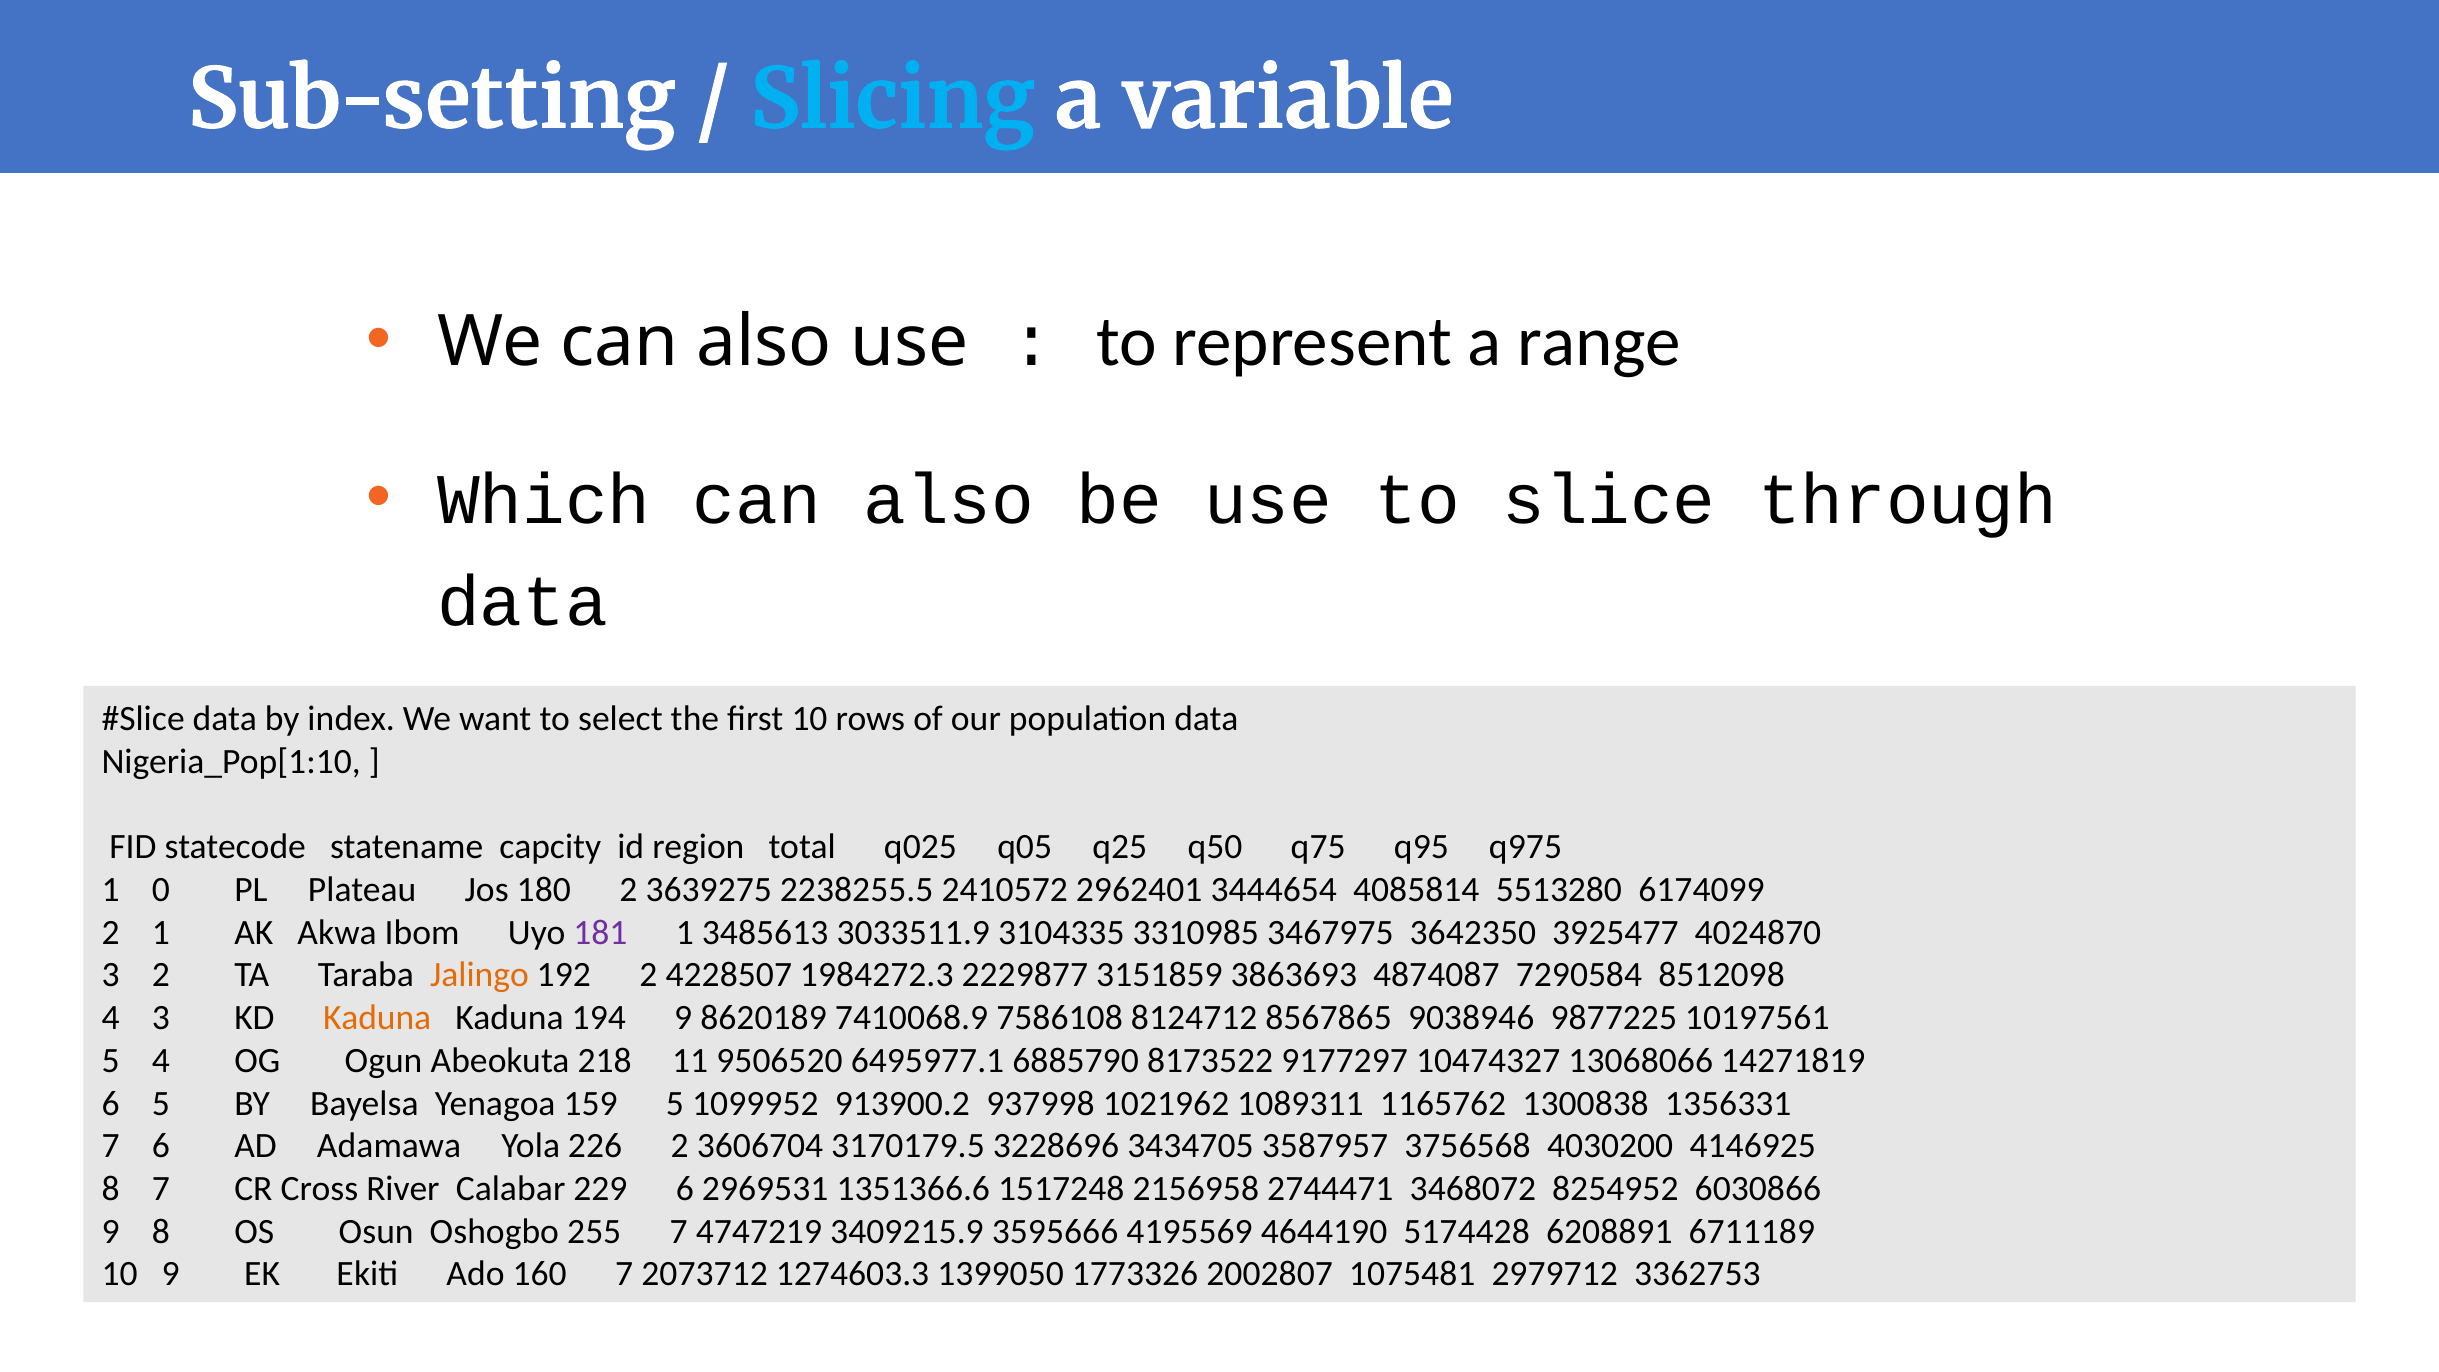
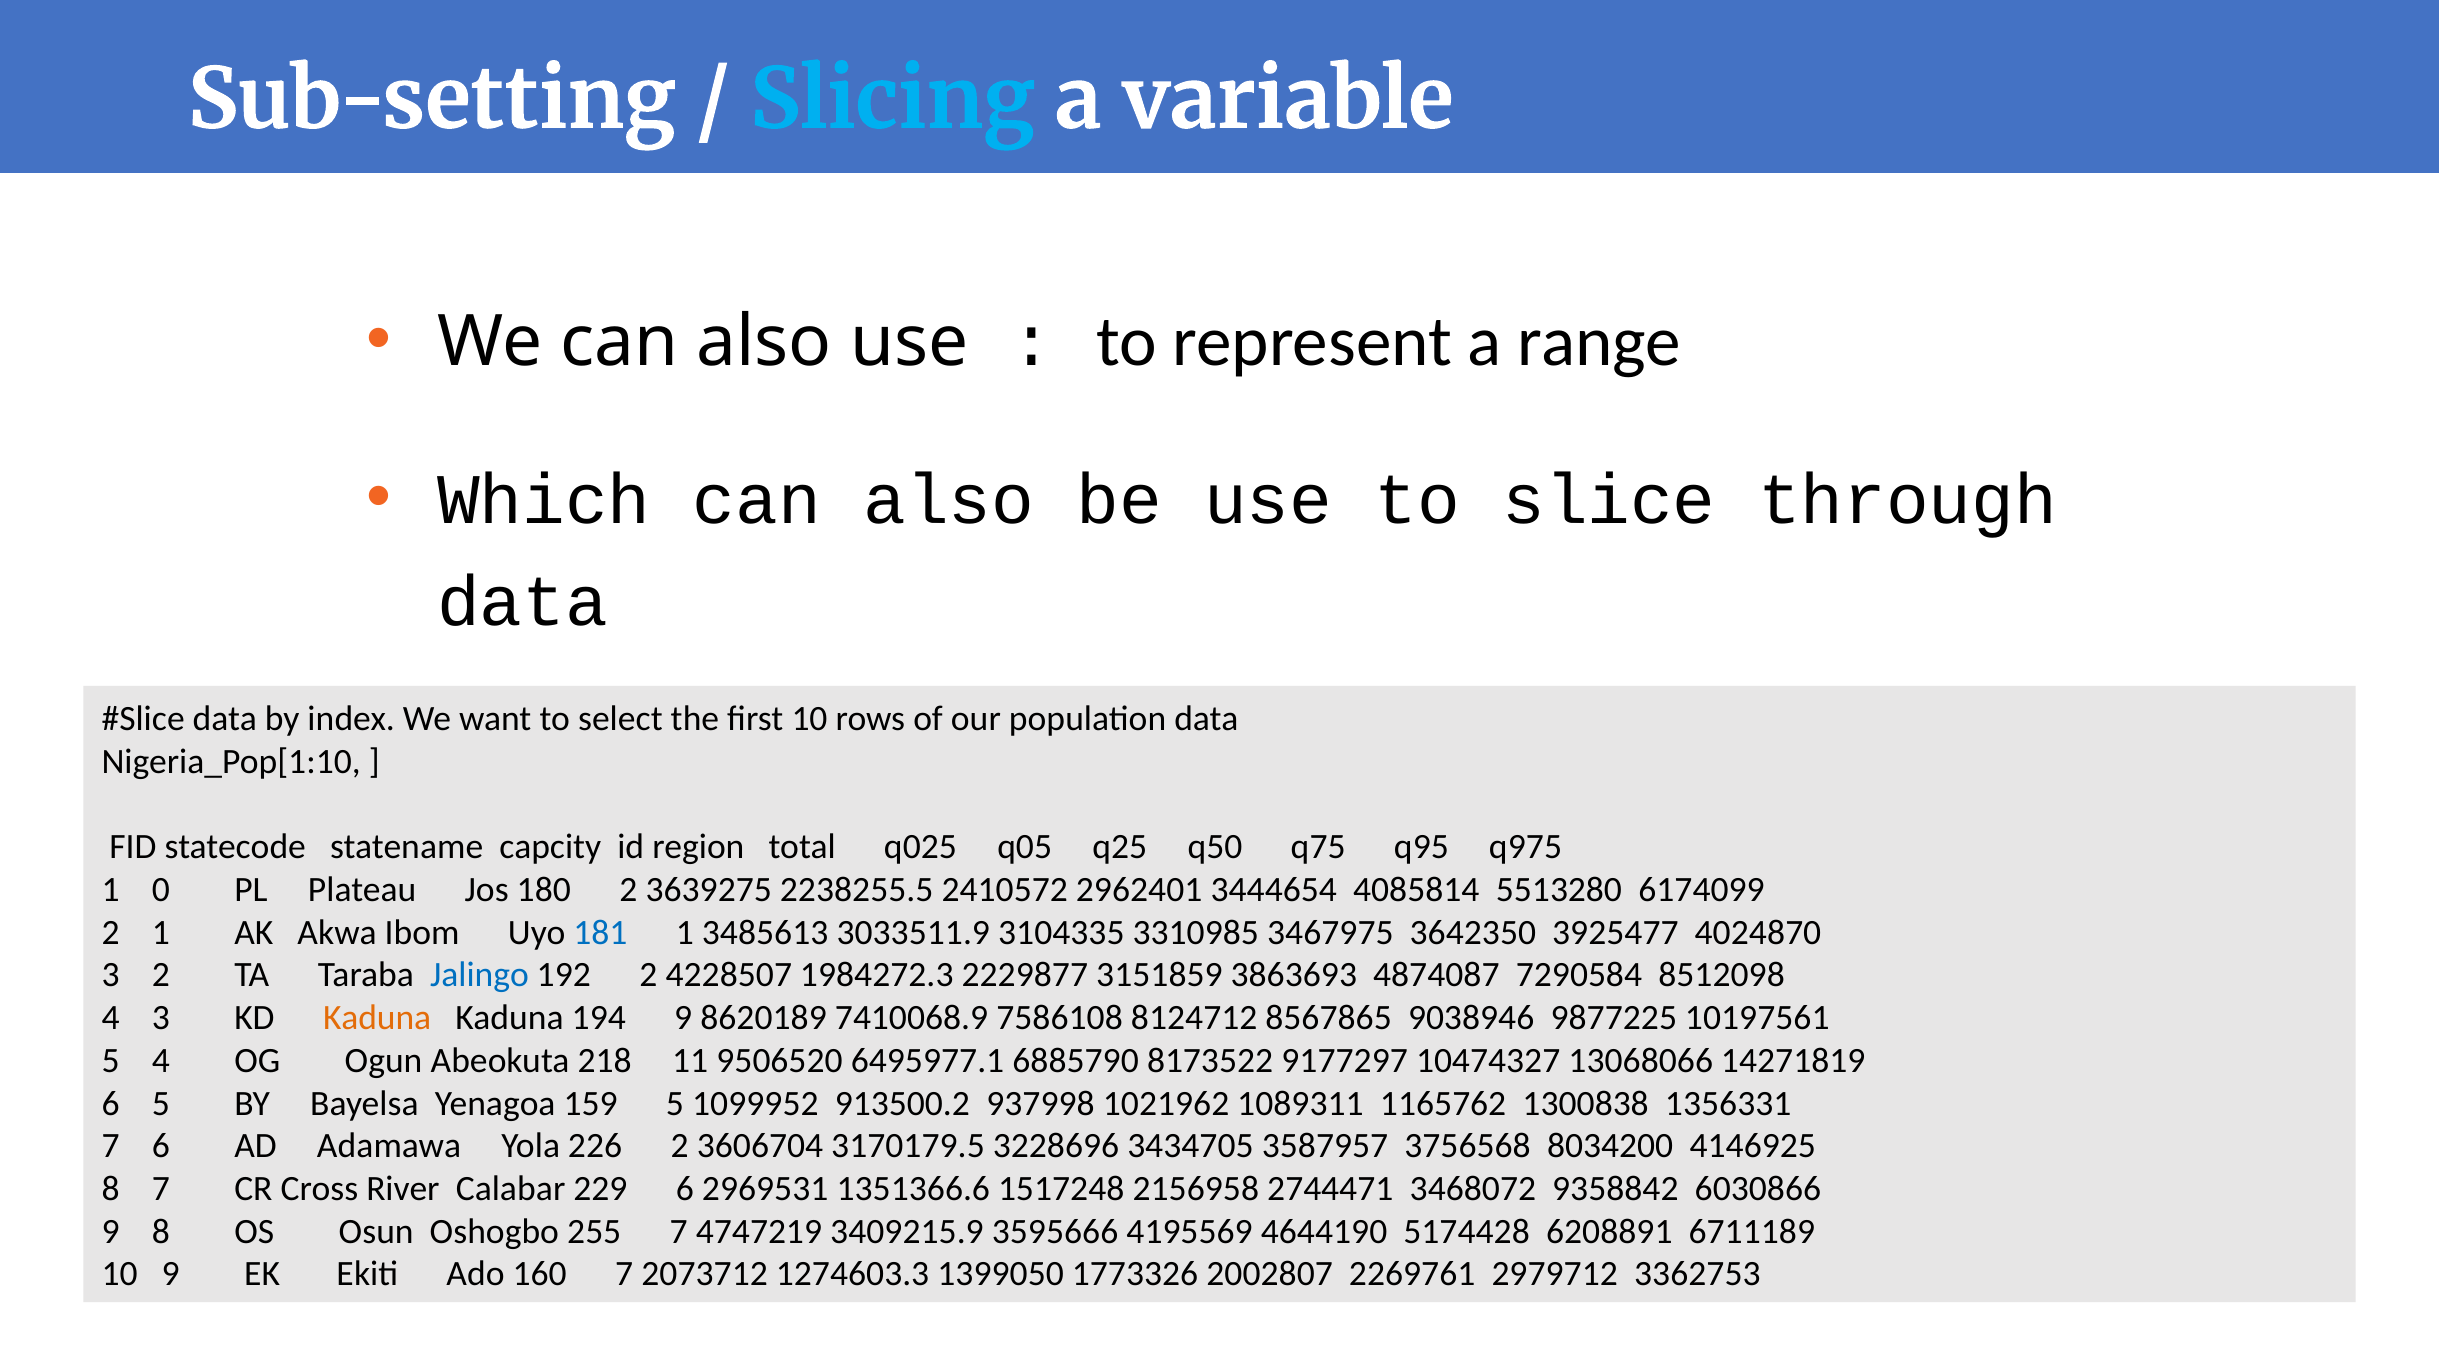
181 colour: purple -> blue
Jalingo colour: orange -> blue
913900.2: 913900.2 -> 913500.2
4030200: 4030200 -> 8034200
8254952: 8254952 -> 9358842
1075481: 1075481 -> 2269761
